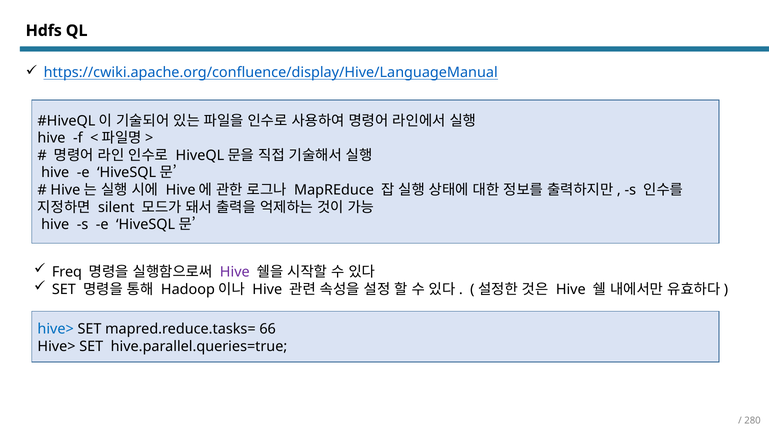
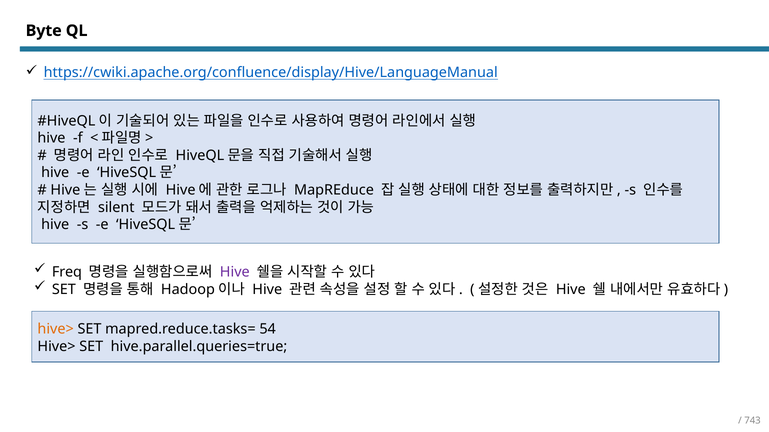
Hdfs: Hdfs -> Byte
hive> at (56, 329) colour: blue -> orange
66: 66 -> 54
280: 280 -> 743
